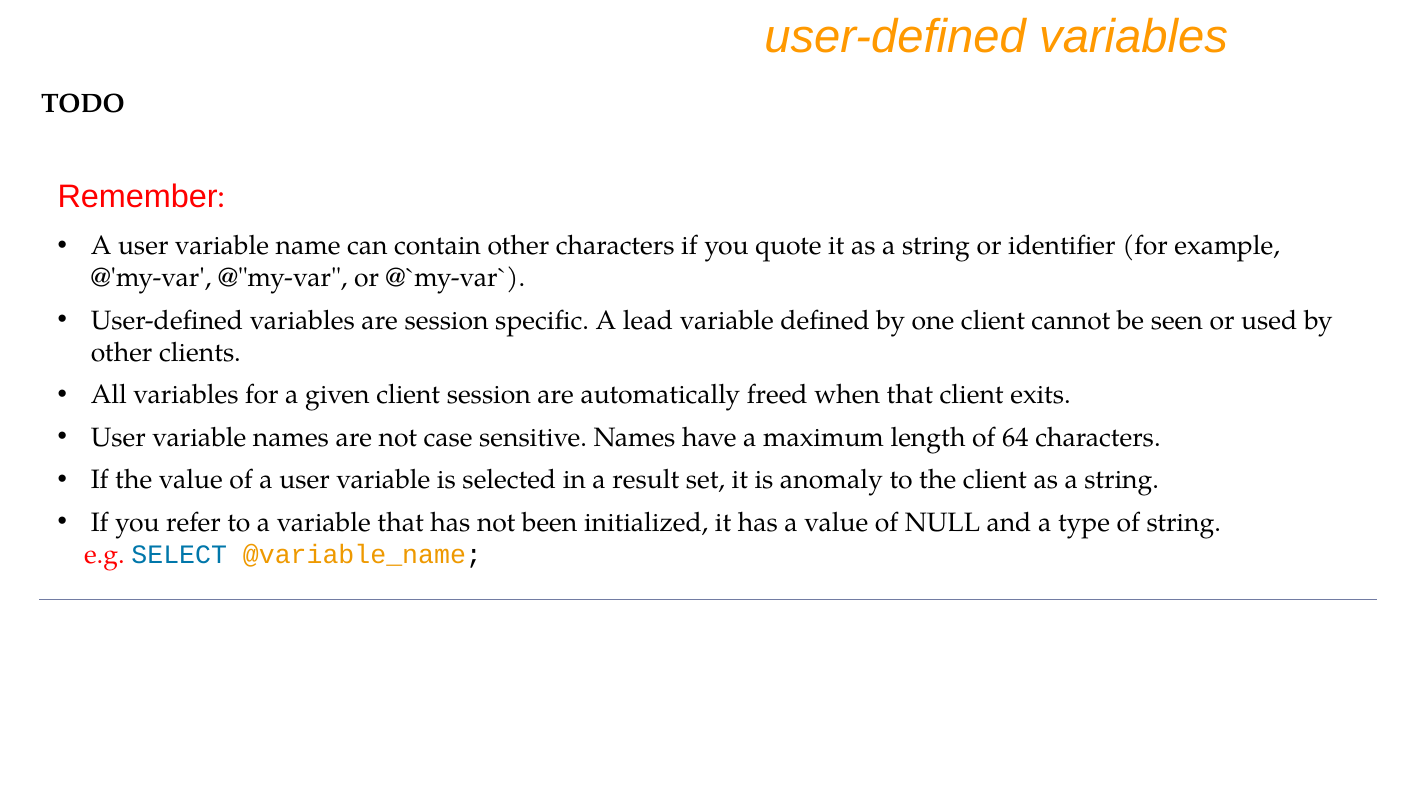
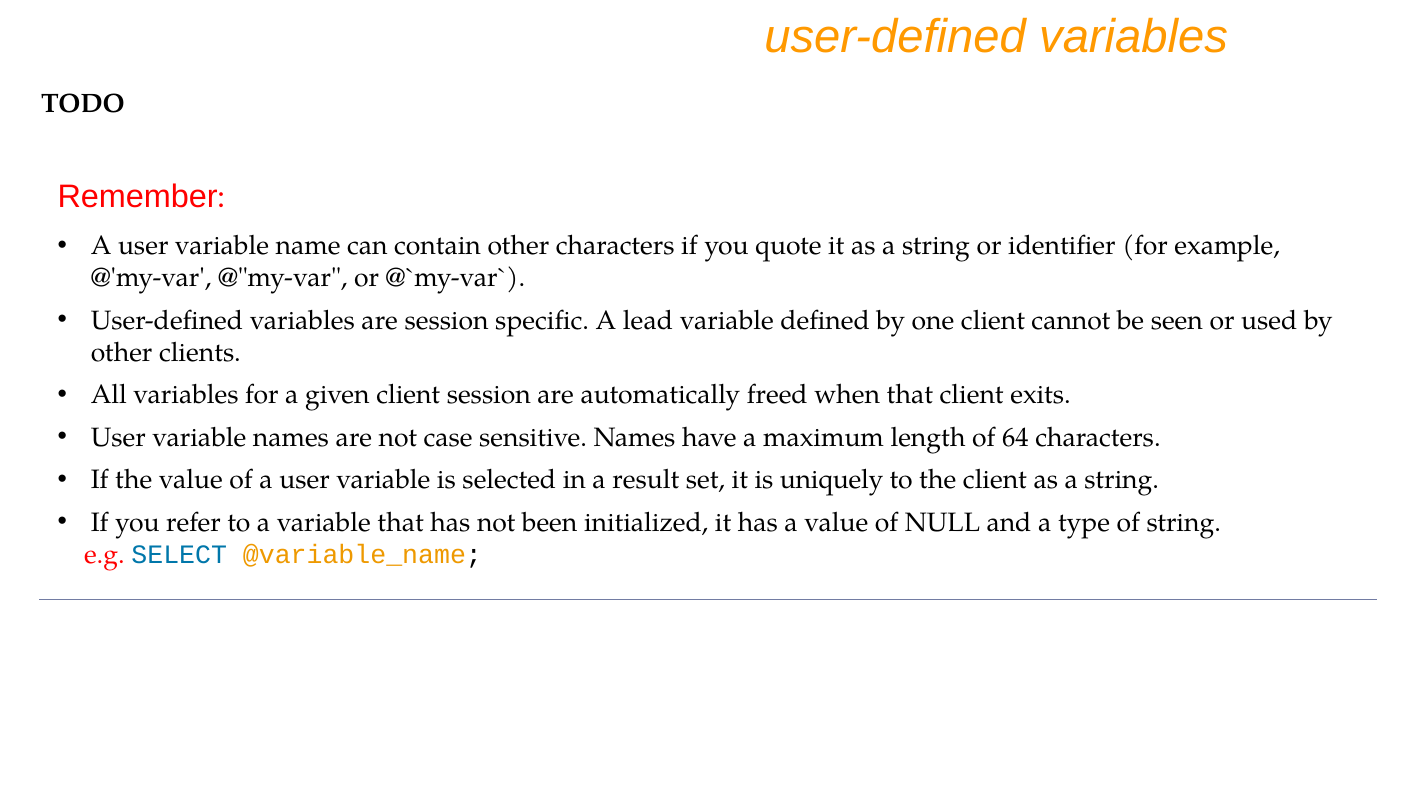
anomaly: anomaly -> uniquely
